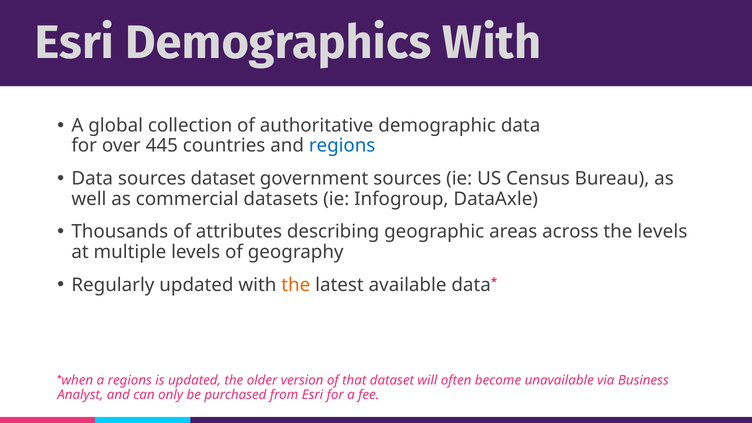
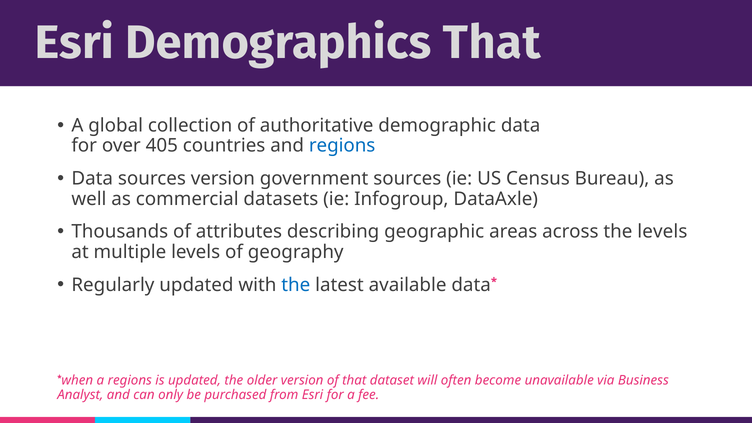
Demographics With: With -> That
445: 445 -> 405
sources dataset: dataset -> version
the at (296, 285) colour: orange -> blue
